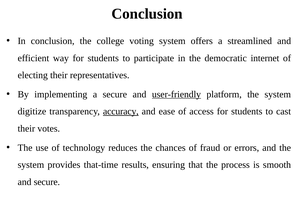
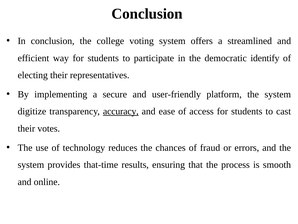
internet: internet -> identify
user-friendly underline: present -> none
and secure: secure -> online
